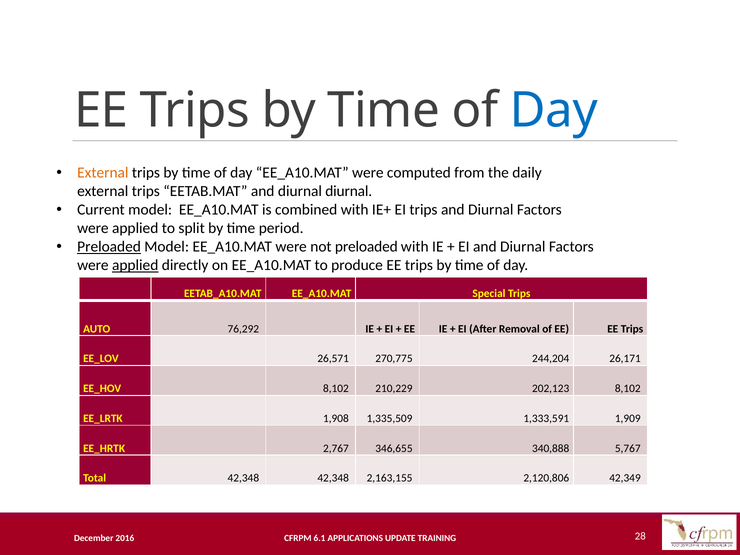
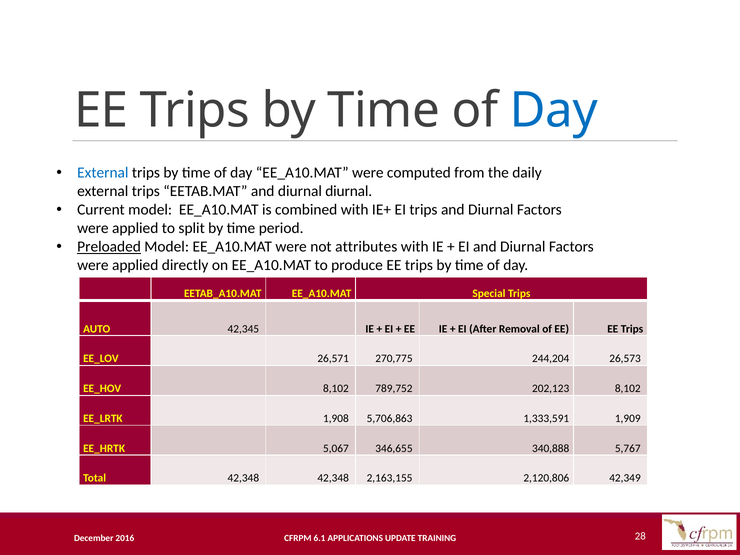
External at (103, 173) colour: orange -> blue
not preloaded: preloaded -> attributes
applied at (135, 265) underline: present -> none
76,292: 76,292 -> 42,345
26,171: 26,171 -> 26,573
210,229: 210,229 -> 789,752
1,335,509: 1,335,509 -> 5,706,863
2,767: 2,767 -> 5,067
